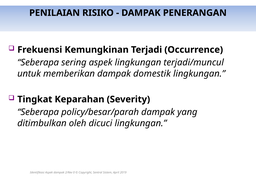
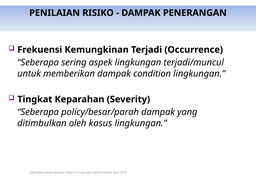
domestik: domestik -> condition
dicuci: dicuci -> kasus
